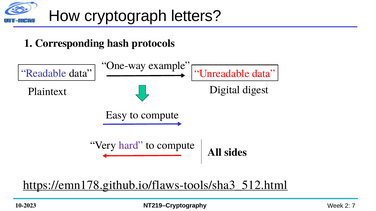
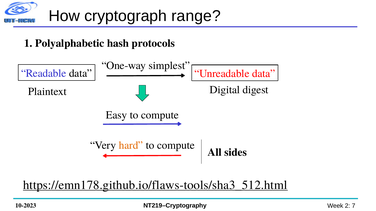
letters: letters -> range
Corresponding: Corresponding -> Polyalphabetic
example: example -> simplest
hard colour: purple -> orange
